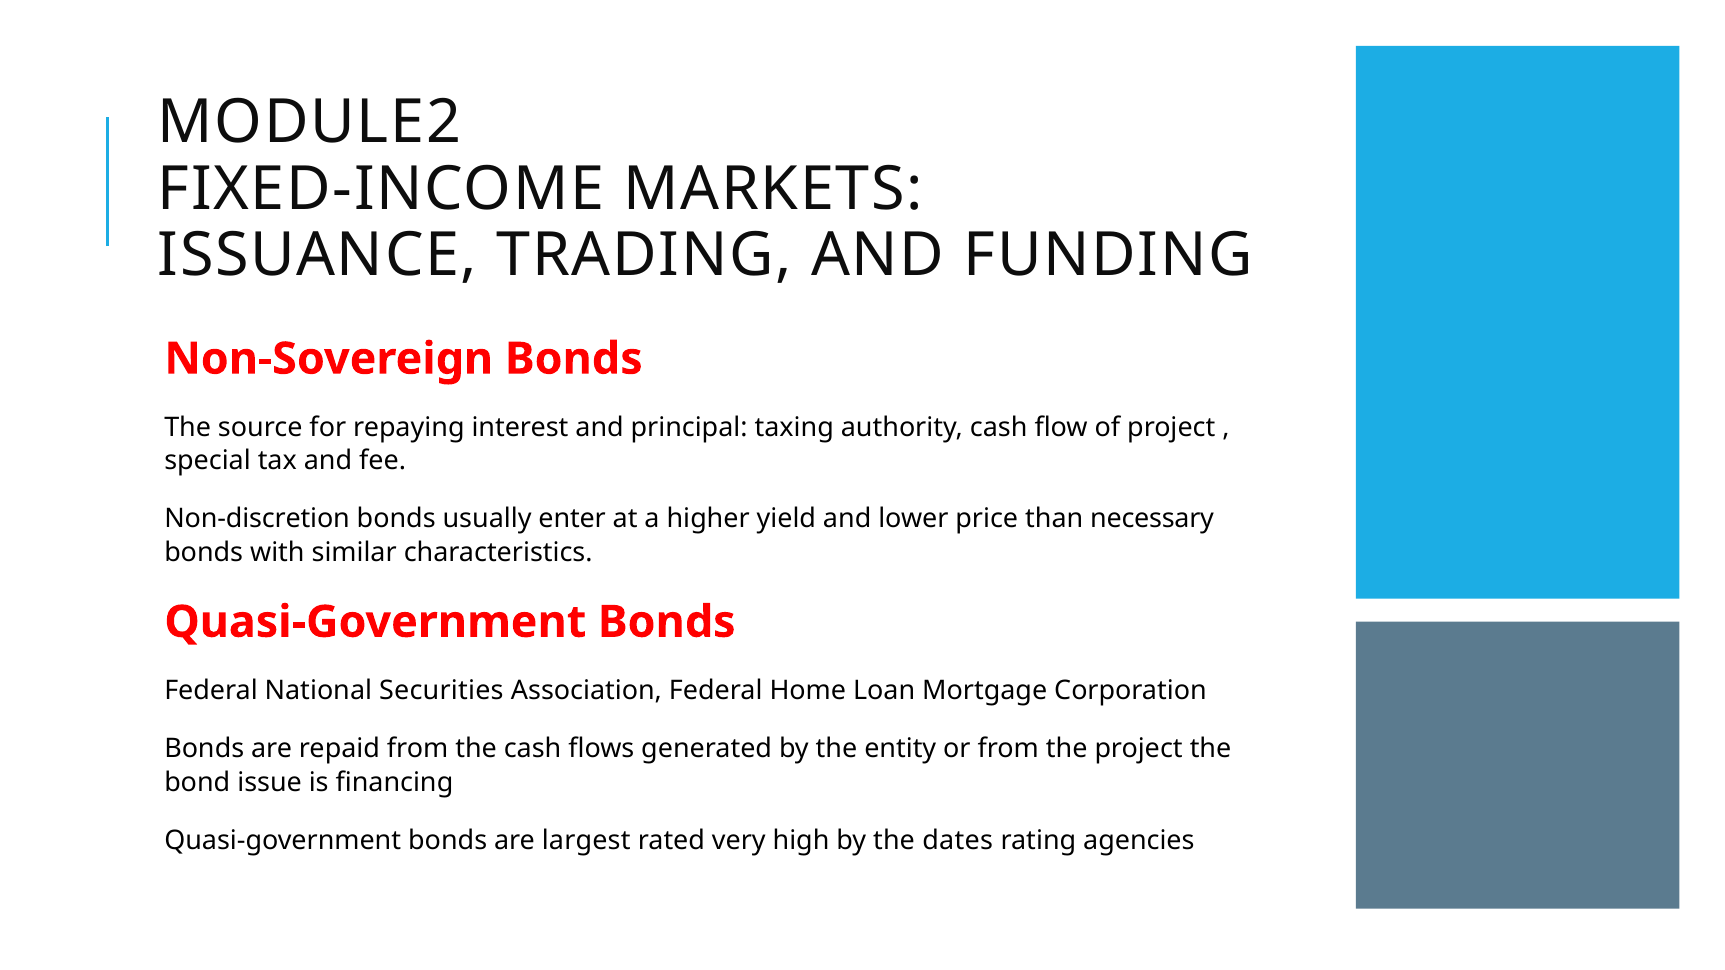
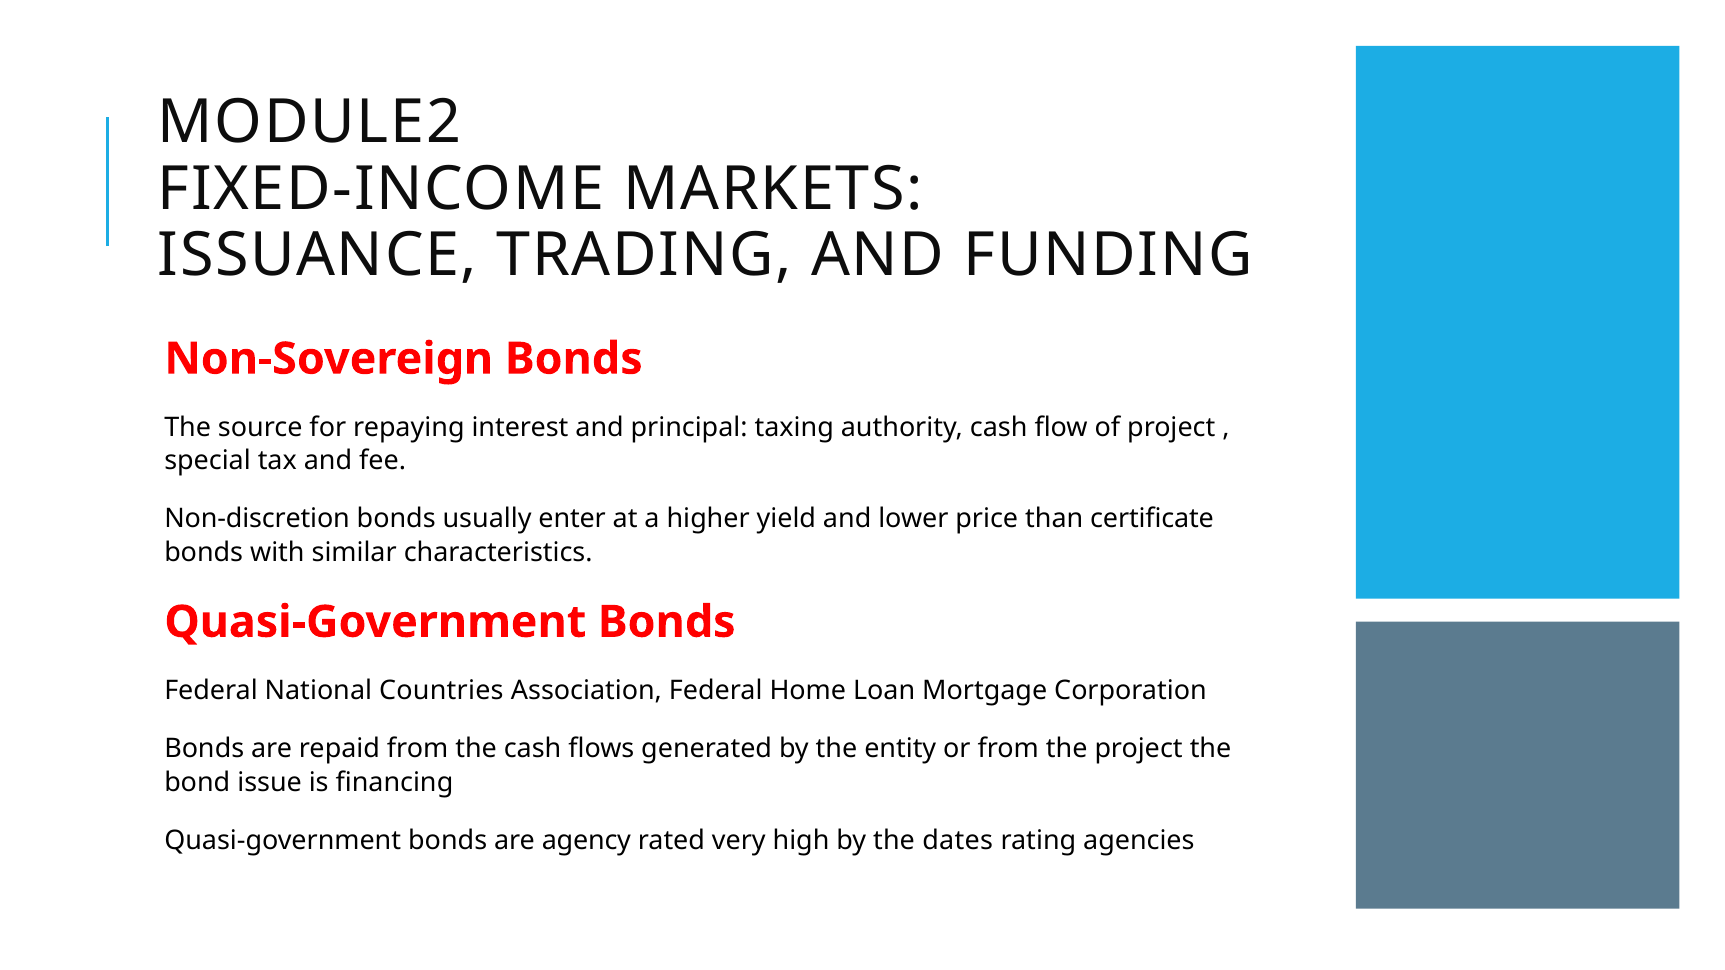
necessary: necessary -> certificate
Securities: Securities -> Countries
largest: largest -> agency
